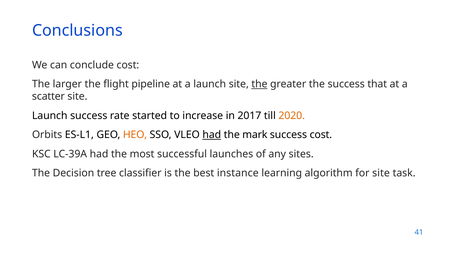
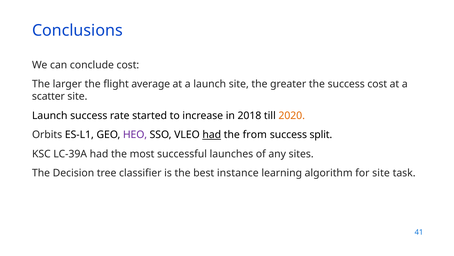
pipeline: pipeline -> average
the at (259, 84) underline: present -> none
success that: that -> cost
2017: 2017 -> 2018
HEO colour: orange -> purple
mark: mark -> from
success cost: cost -> split
